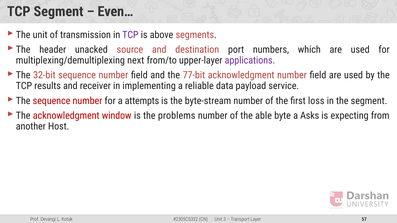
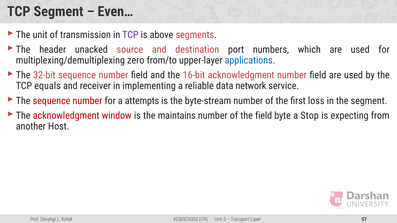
next: next -> zero
applications colour: purple -> blue
77-bit: 77-bit -> 16-bit
results: results -> equals
payload: payload -> network
problems: problems -> maintains
the able: able -> field
Asks: Asks -> Stop
